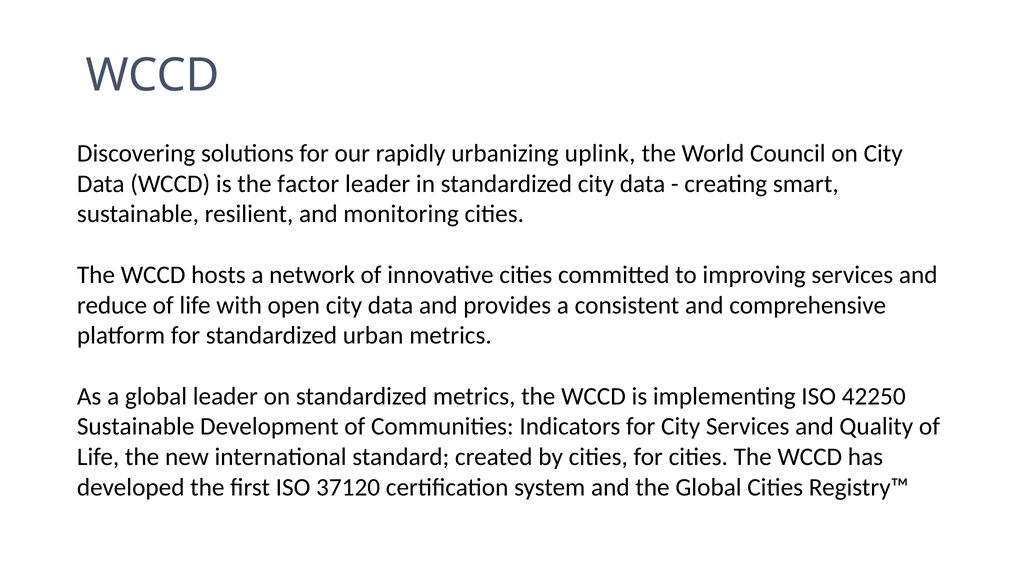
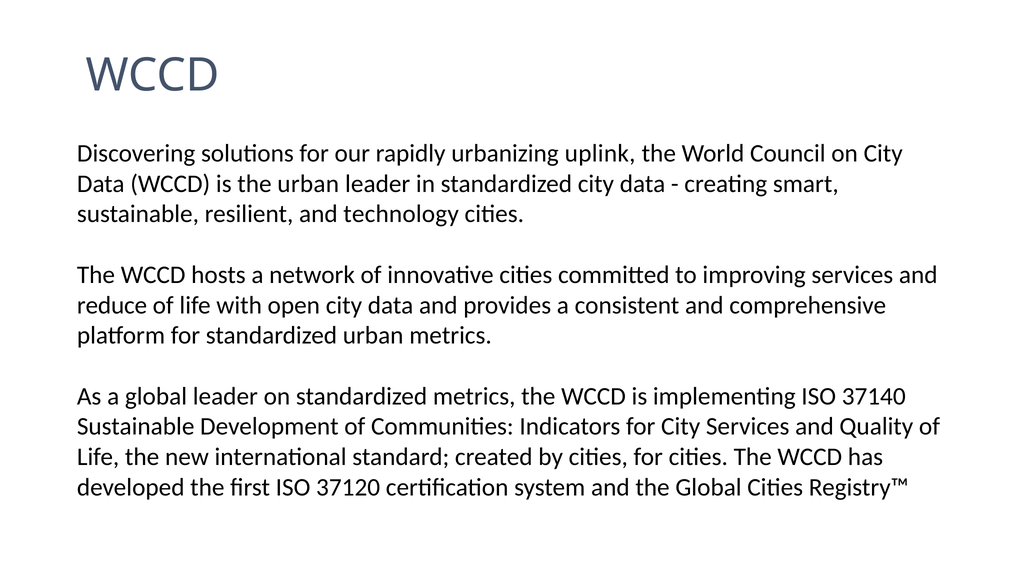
the factor: factor -> urban
monitoring: monitoring -> technology
42250: 42250 -> 37140
